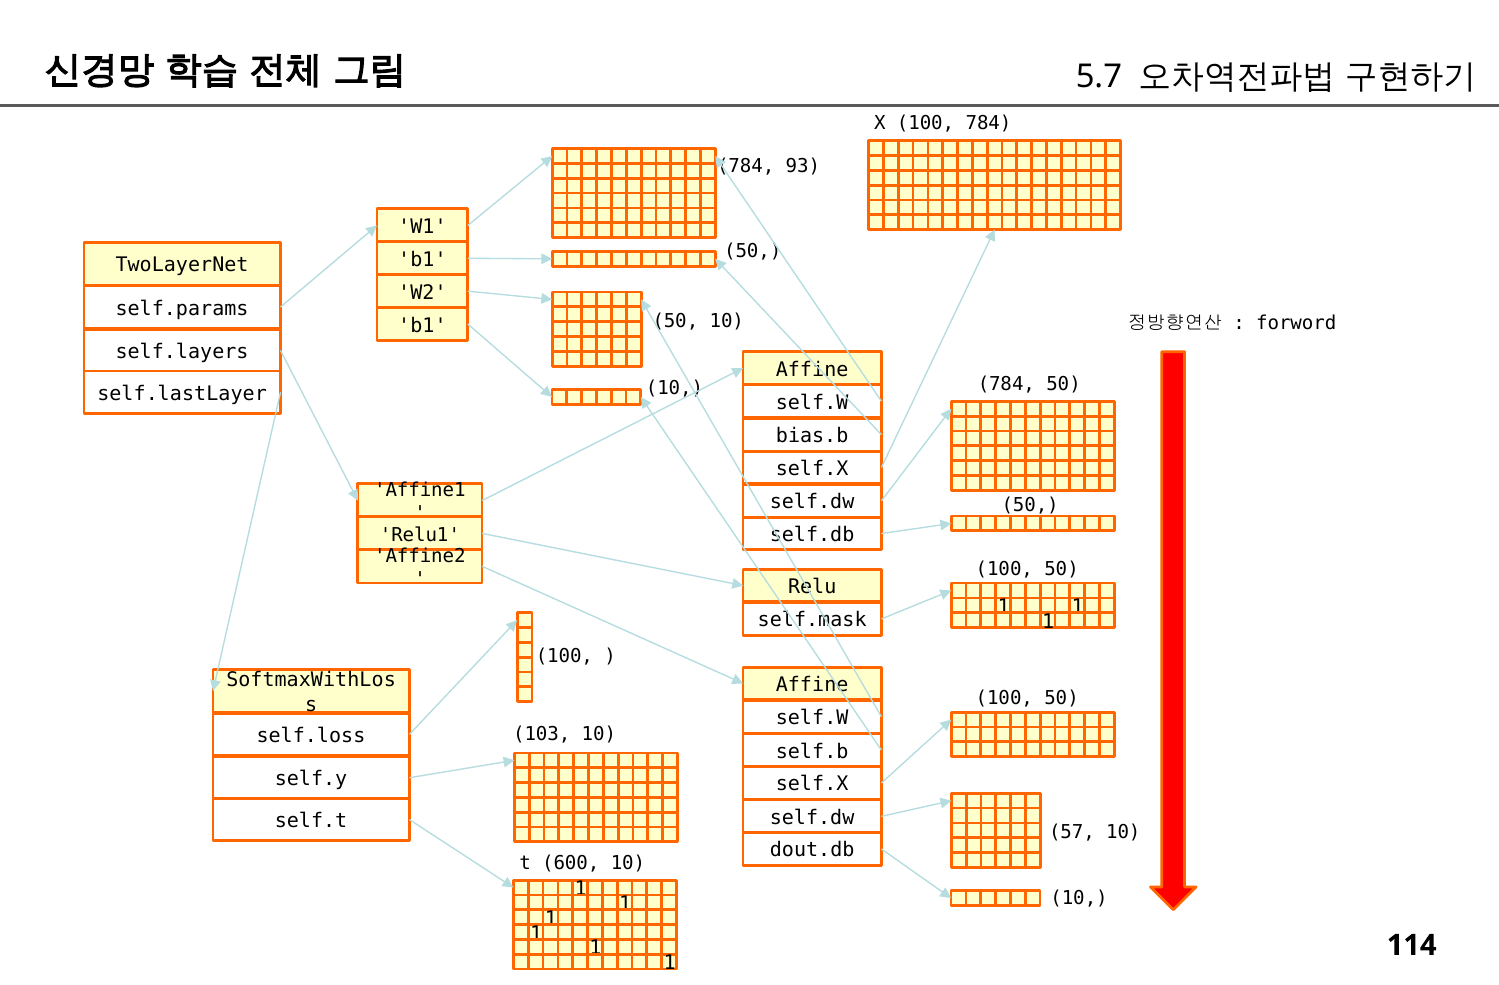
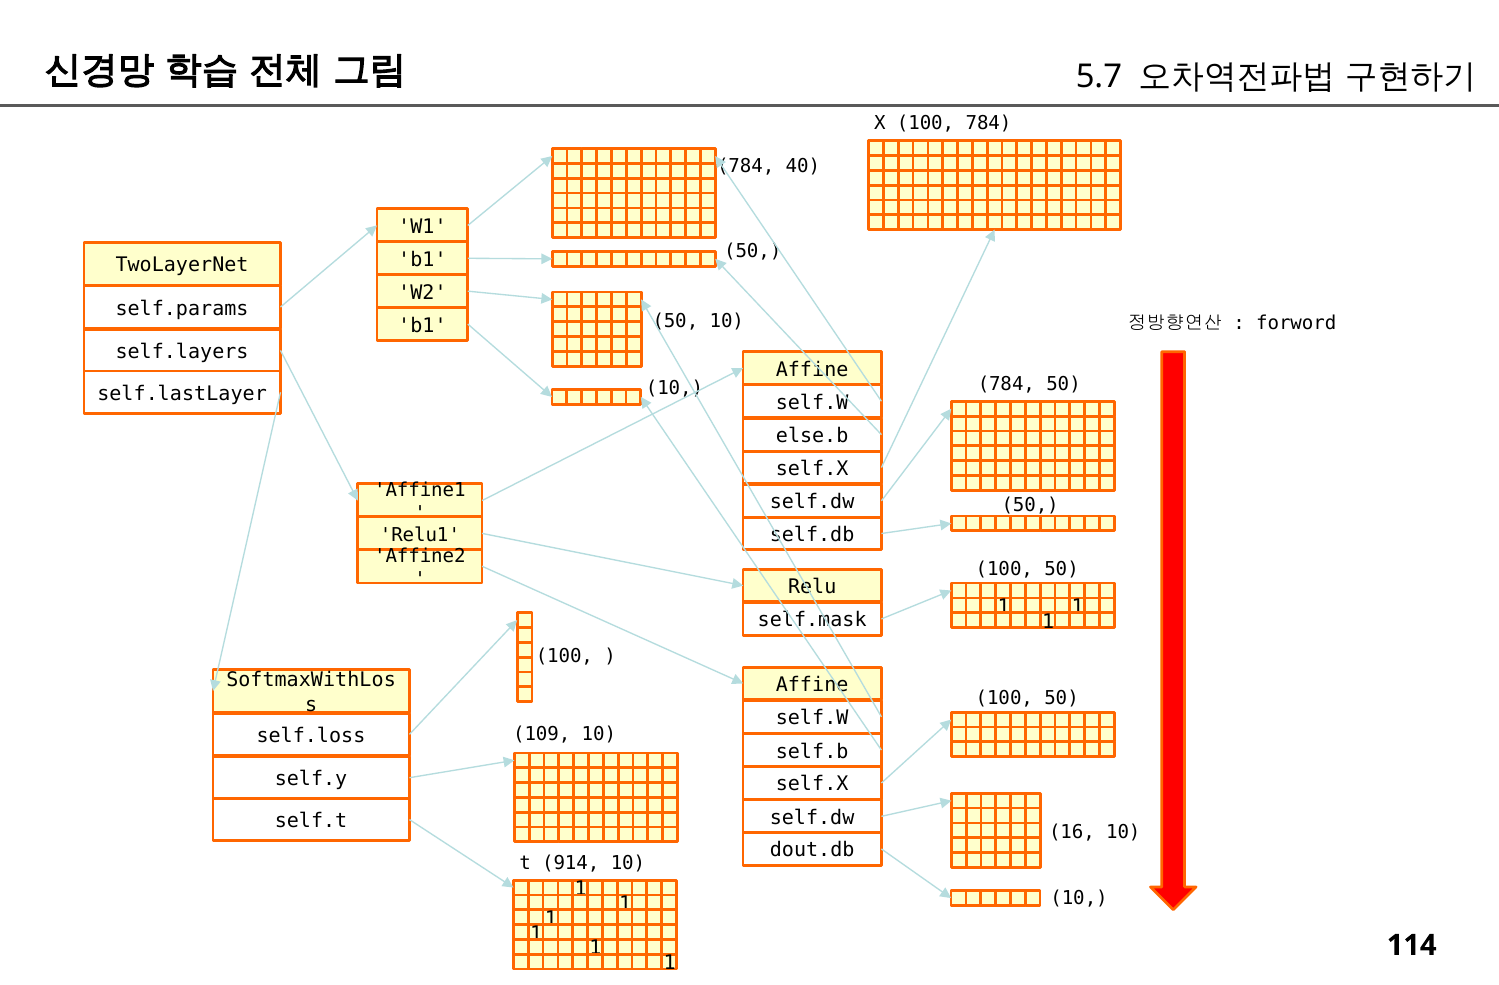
93: 93 -> 40
bias.b: bias.b -> else.b
103: 103 -> 109
57: 57 -> 16
600: 600 -> 914
